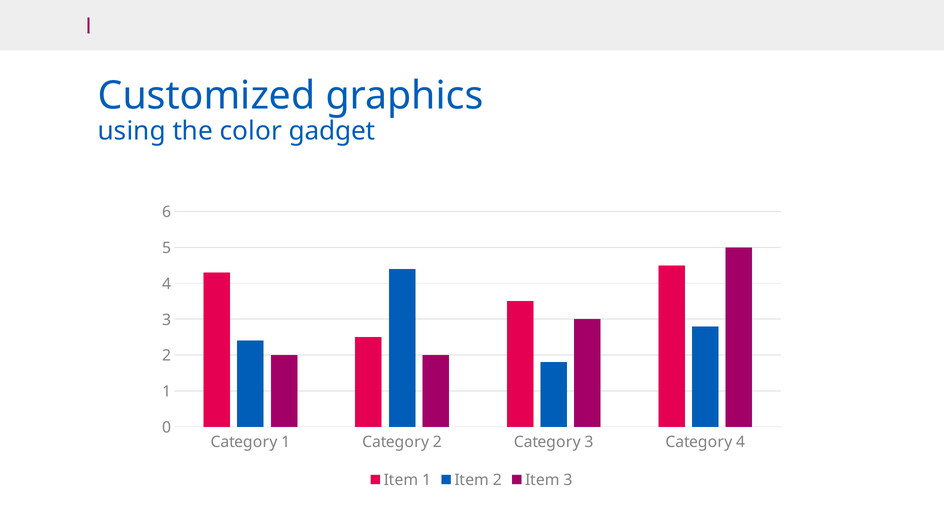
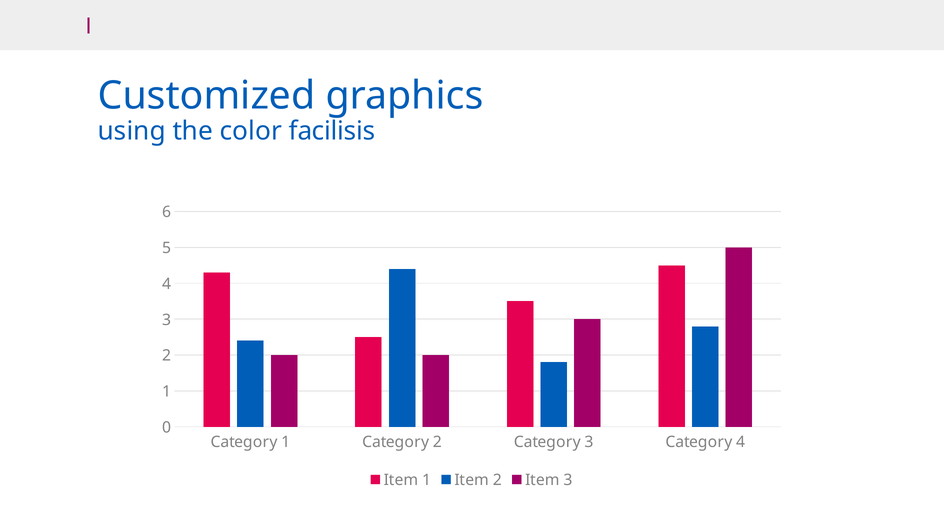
gadget: gadget -> facilisis
